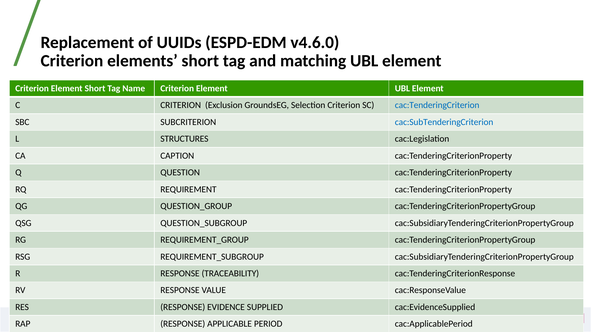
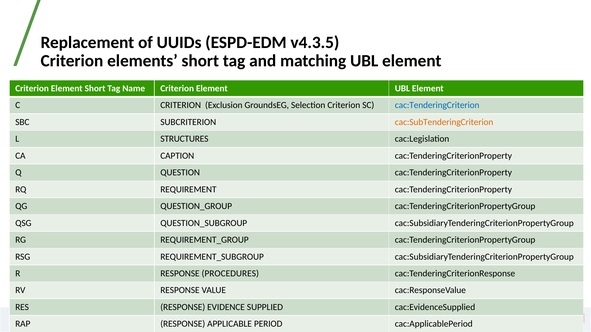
v4.6.0: v4.6.0 -> v4.3.5
cac:SubTenderingCriterion colour: blue -> orange
TRACEABILITY: TRACEABILITY -> PROCEDURES
